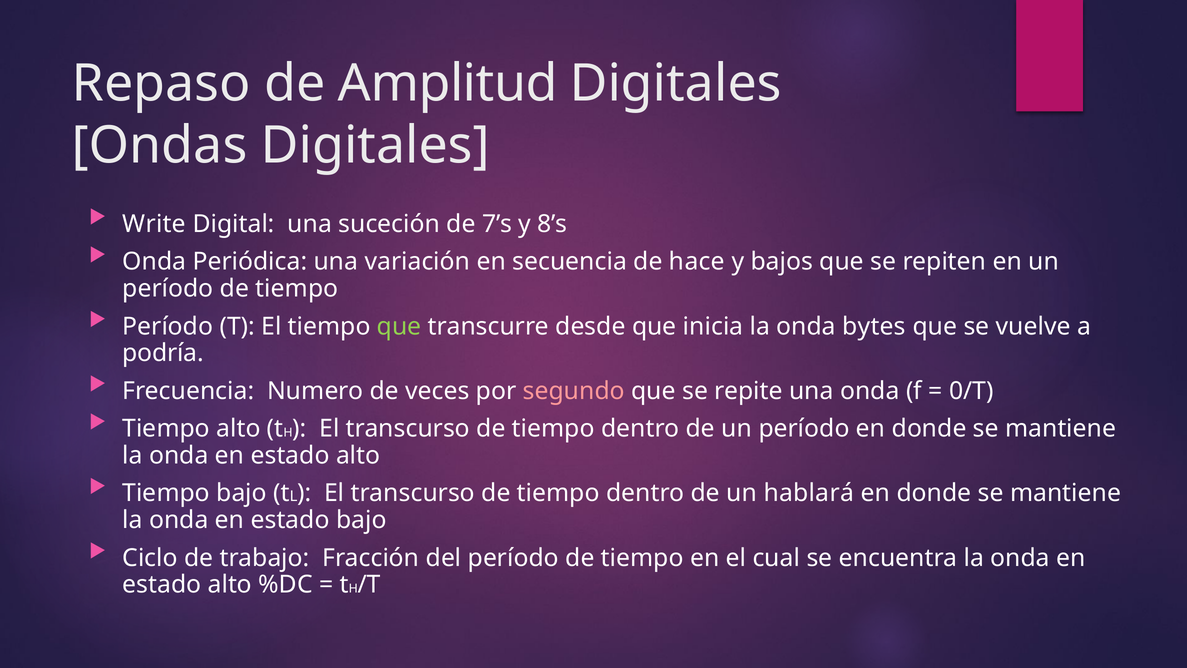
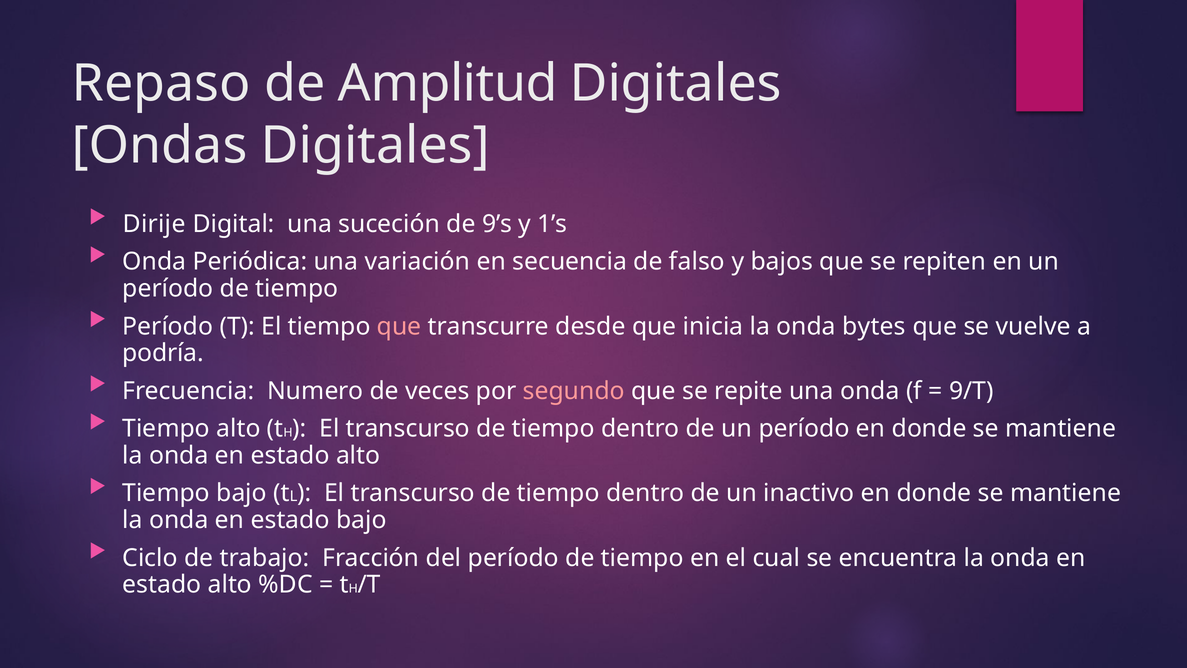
Write: Write -> Dirije
7’s: 7’s -> 9’s
8’s: 8’s -> 1’s
hace: hace -> falso
que at (399, 326) colour: light green -> pink
0/T: 0/T -> 9/T
hablará: hablará -> inactivo
